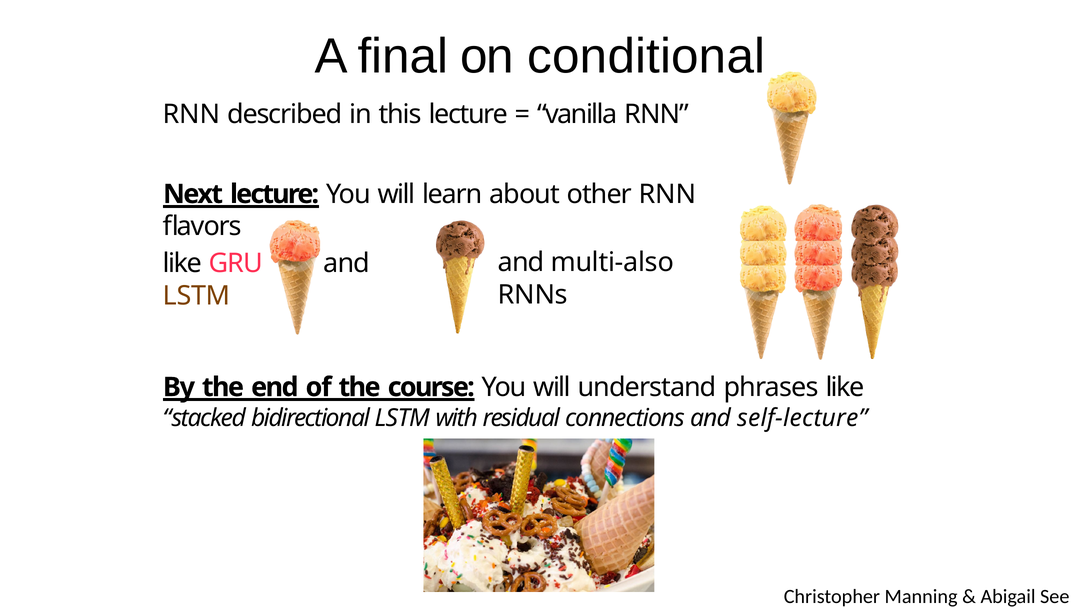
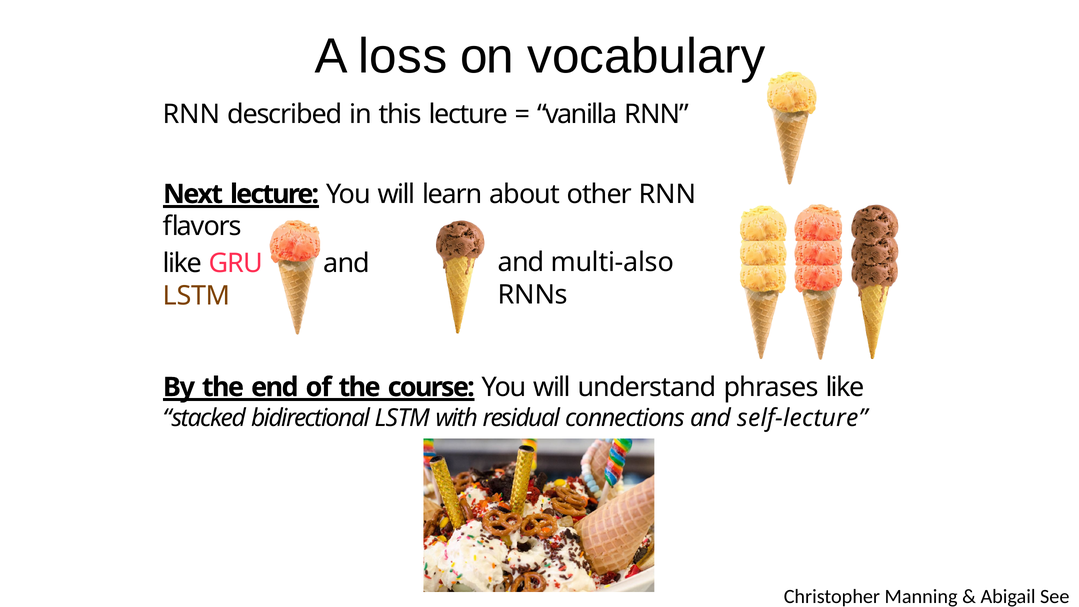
final: final -> loss
conditional: conditional -> vocabulary
